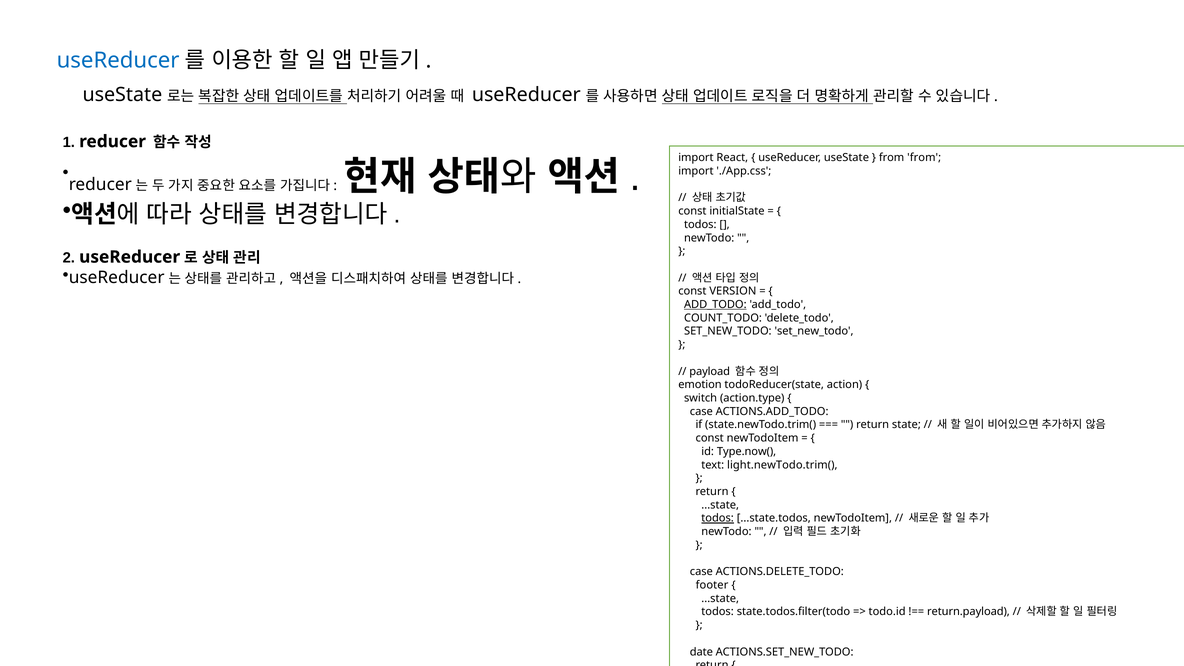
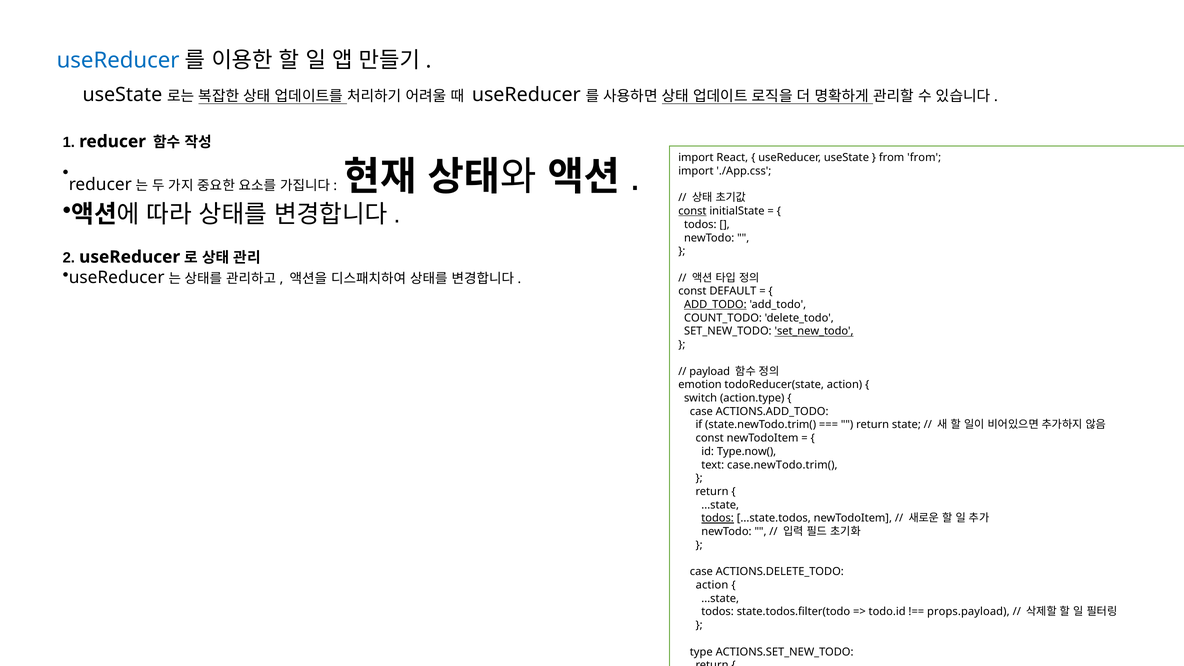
const at (692, 211) underline: none -> present
const VERSION: VERSION -> DEFAULT
set_new_todo at (814, 331) underline: none -> present
light.newTodo.trim(: light.newTodo.trim( -> case.newTodo.trim(
footer at (712, 585): footer -> action
return.payload: return.payload -> props.payload
date at (701, 652): date -> type
